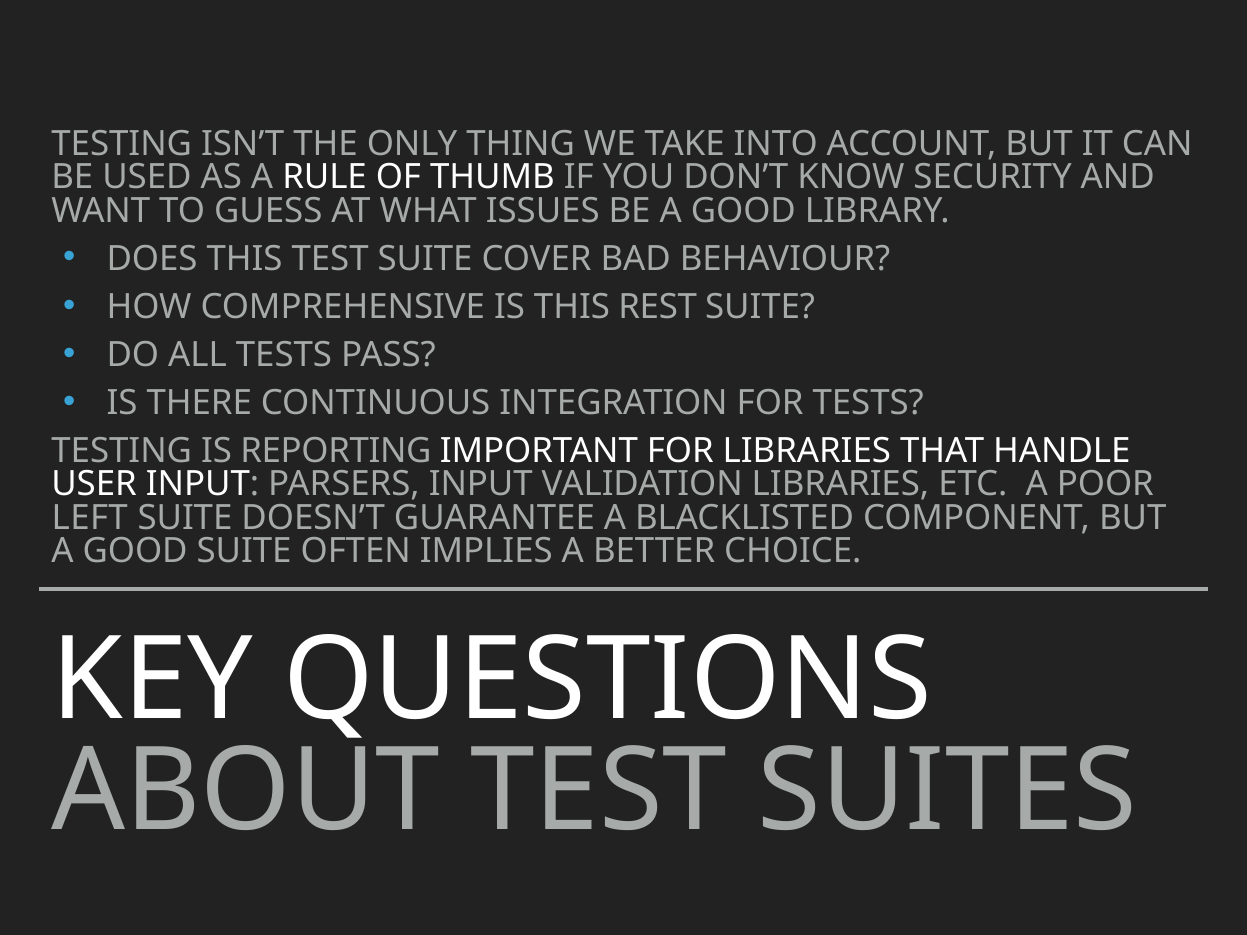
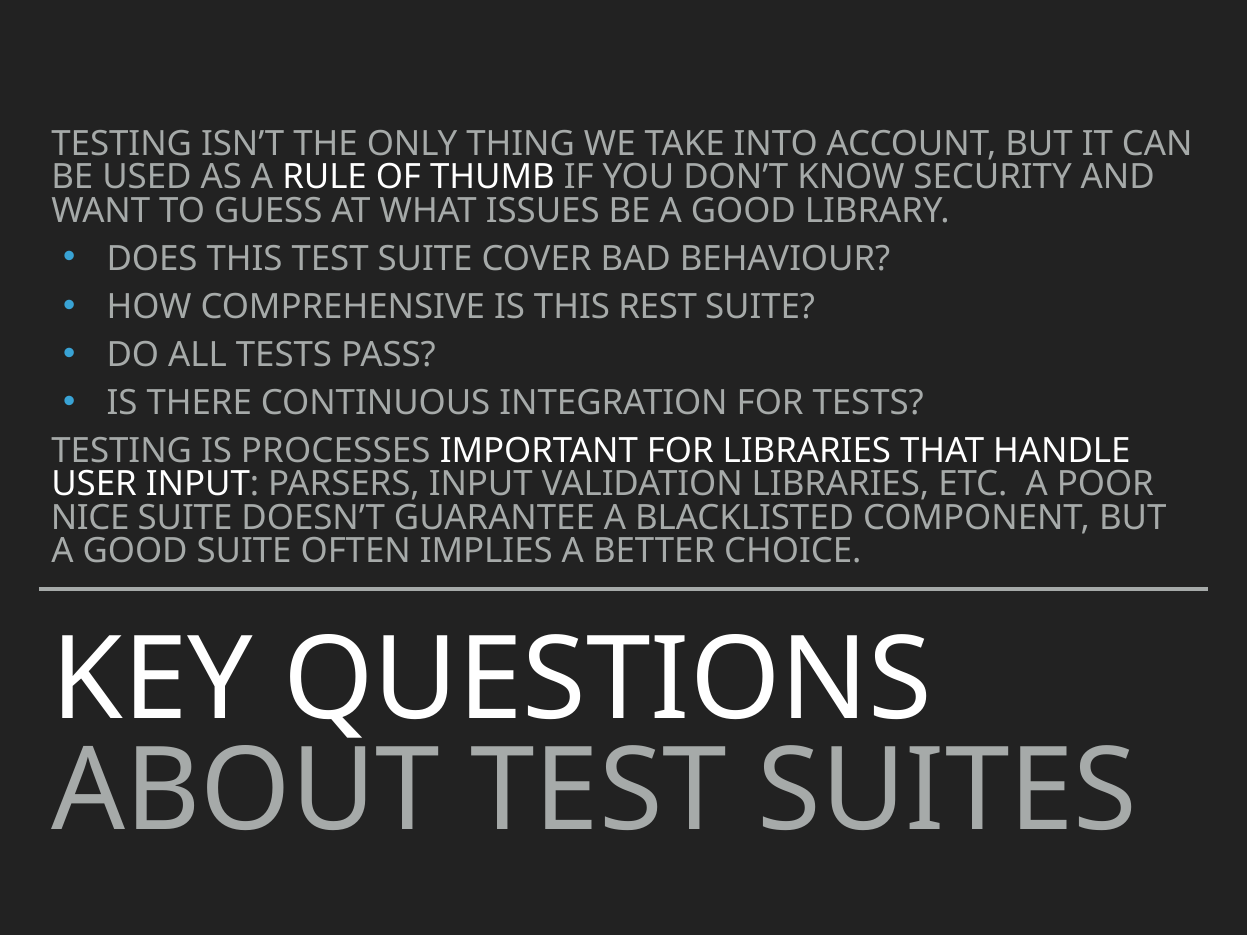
REPORTING: REPORTING -> PROCESSES
LEFT: LEFT -> NICE
